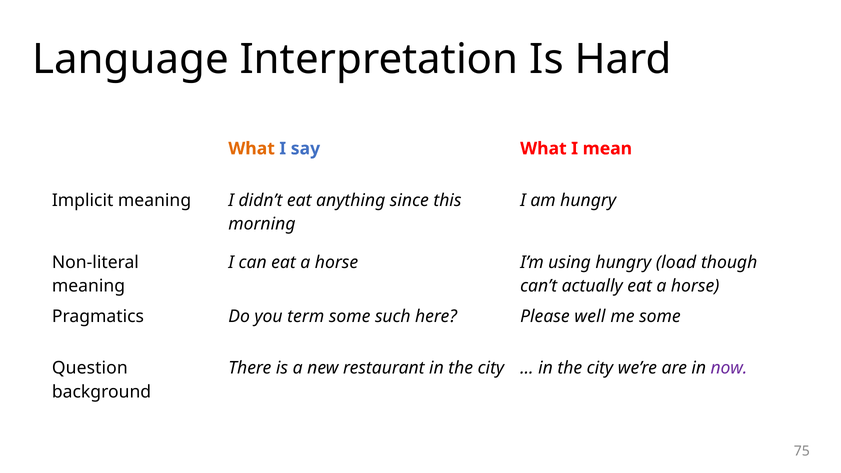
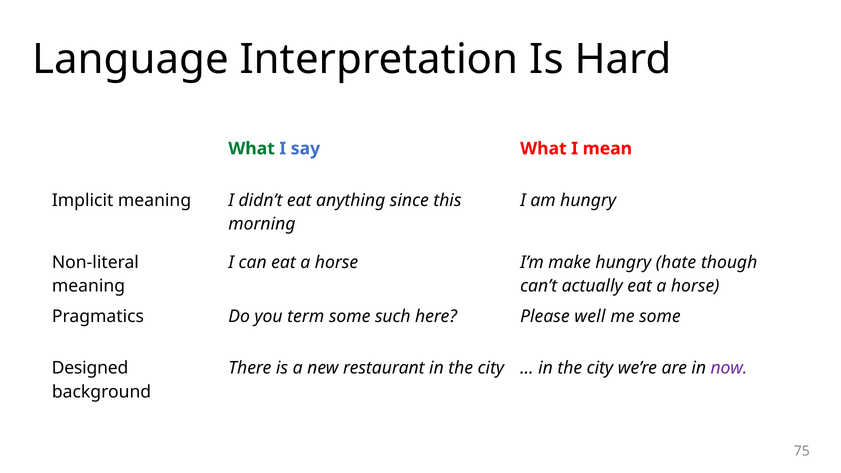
What at (252, 149) colour: orange -> green
using: using -> make
load: load -> hate
Question: Question -> Designed
